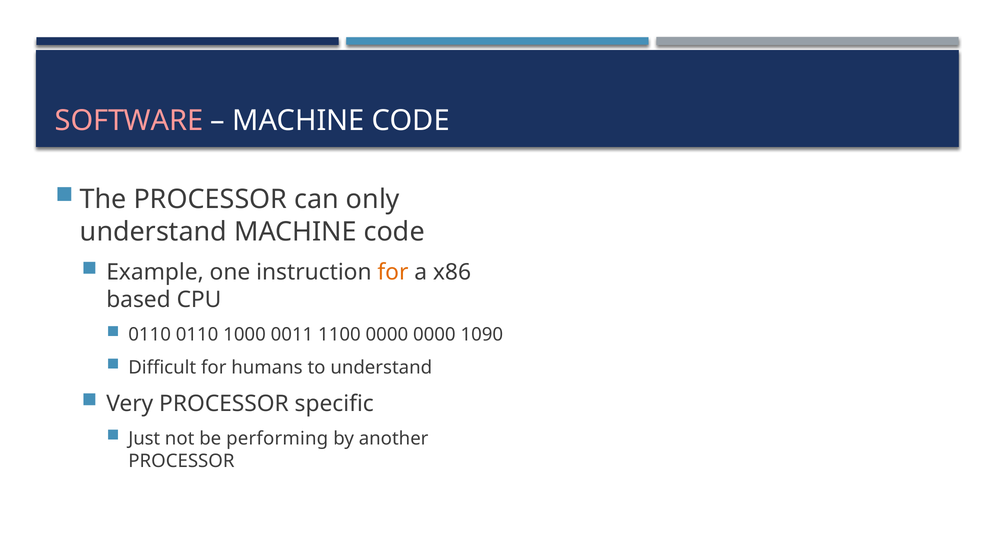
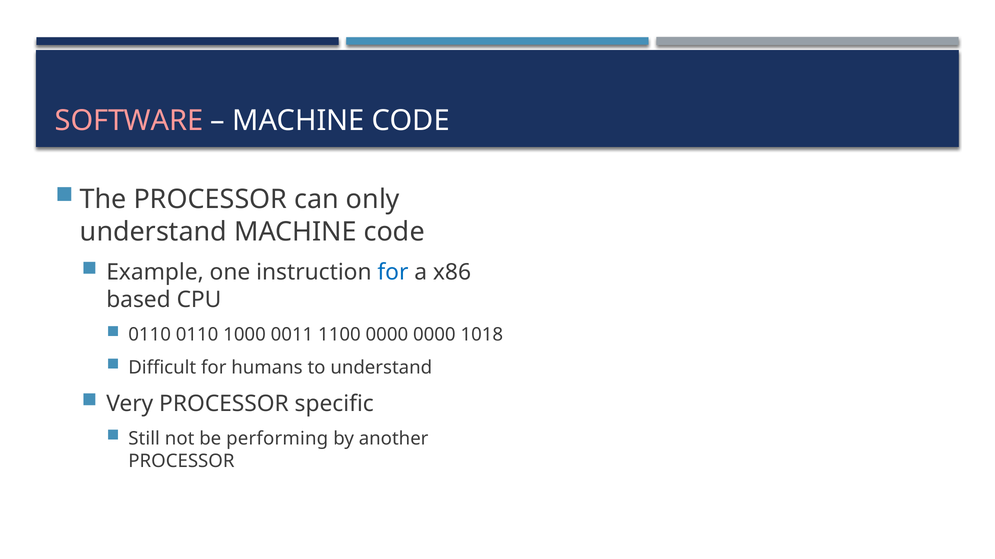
for at (393, 273) colour: orange -> blue
1090: 1090 -> 1018
Just: Just -> Still
